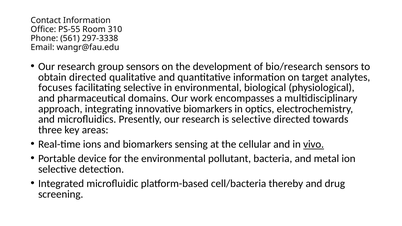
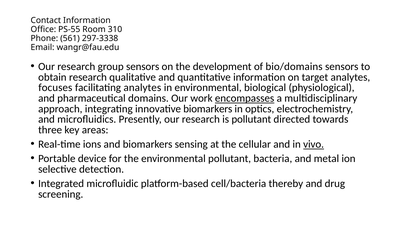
bio/research: bio/research -> bio/domains
obtain directed: directed -> research
facilitating selective: selective -> analytes
encompasses underline: none -> present
is selective: selective -> pollutant
